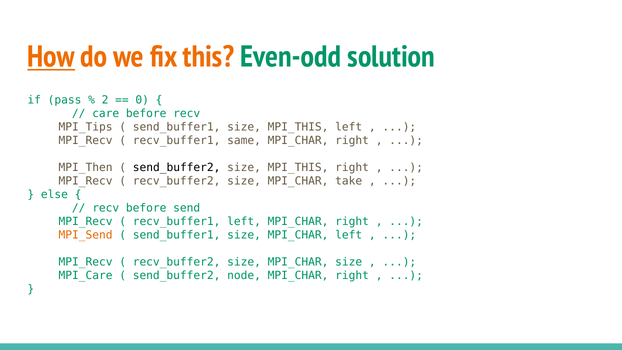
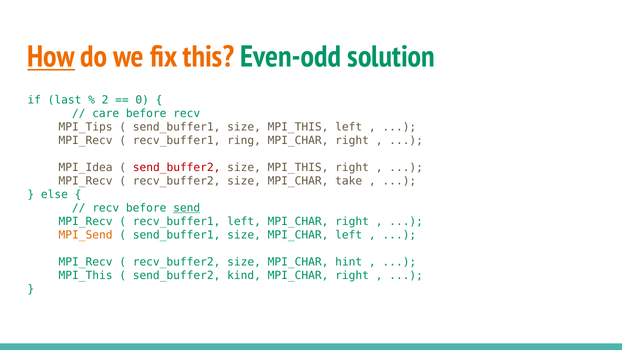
pass: pass -> last
same: same -> ring
MPI_Then: MPI_Then -> MPI_Idea
send_buffer2 at (177, 167) colour: black -> red
send underline: none -> present
MPI_CHAR size: size -> hint
MPI_Care at (86, 275): MPI_Care -> MPI_This
node: node -> kind
